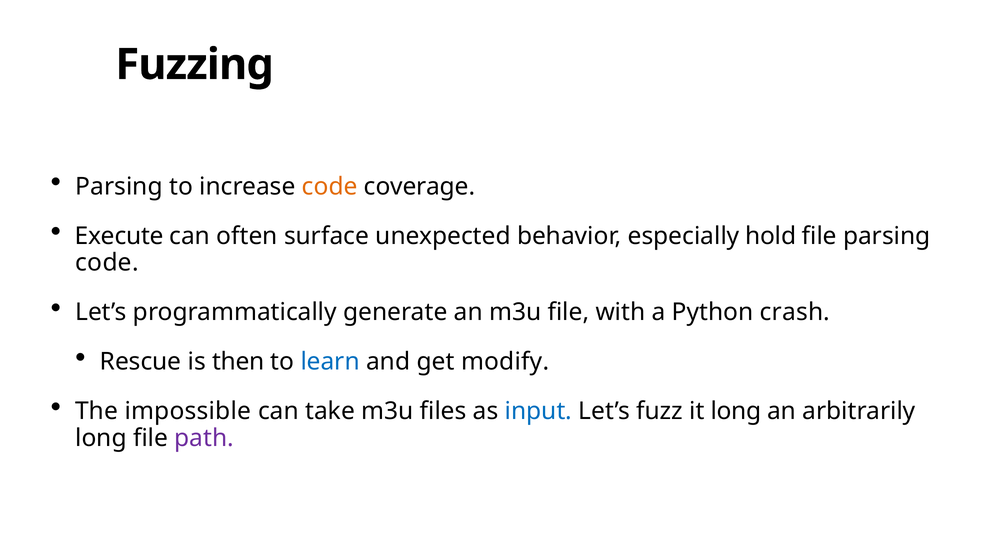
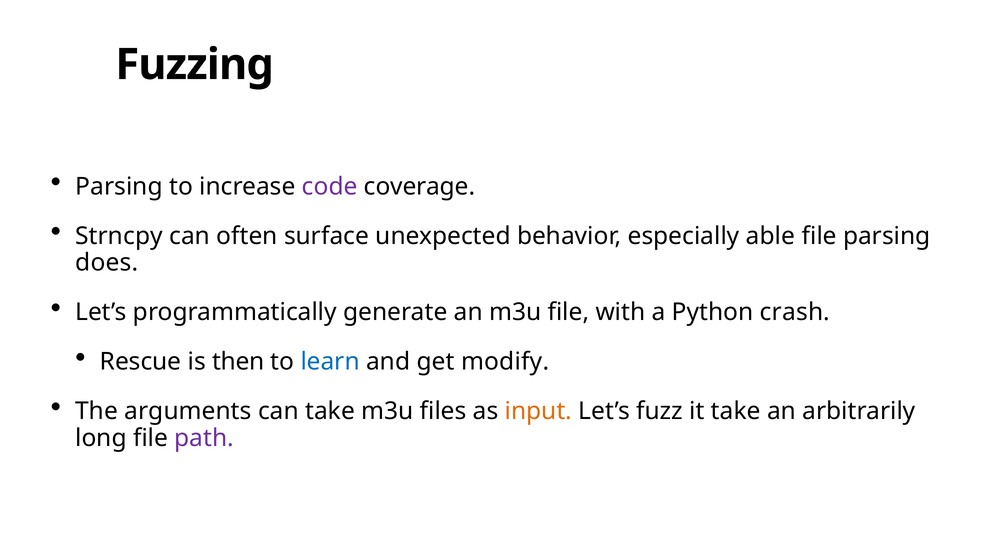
code at (330, 186) colour: orange -> purple
Execute: Execute -> Strncpy
hold: hold -> able
code at (107, 263): code -> does
impossible: impossible -> arguments
input colour: blue -> orange
it long: long -> take
